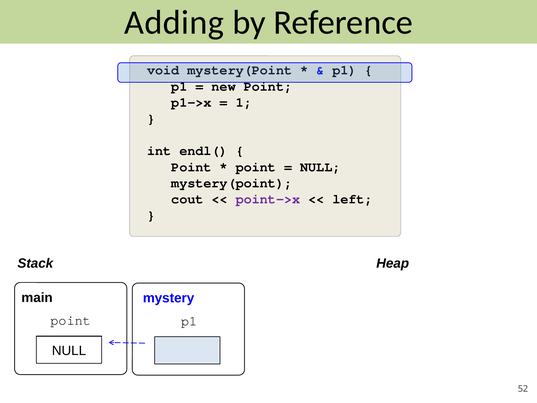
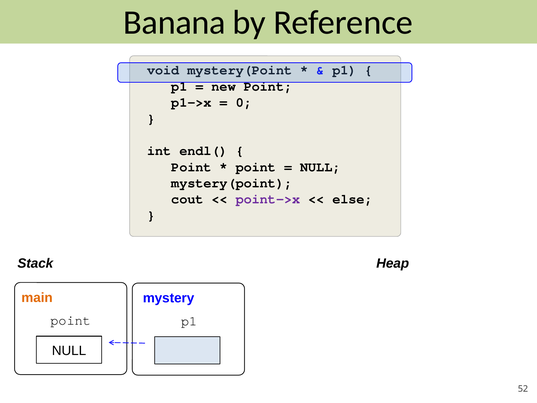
Adding: Adding -> Banana
1: 1 -> 0
left: left -> else
main colour: black -> orange
